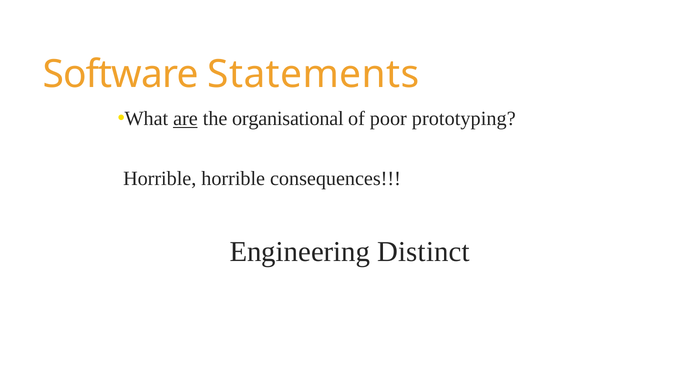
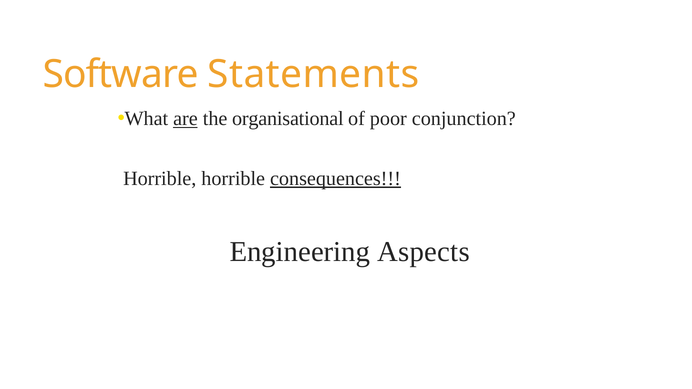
prototyping: prototyping -> conjunction
consequences underline: none -> present
Distinct: Distinct -> Aspects
